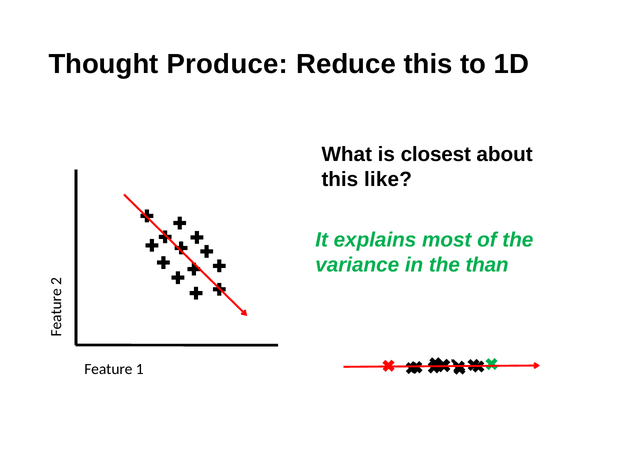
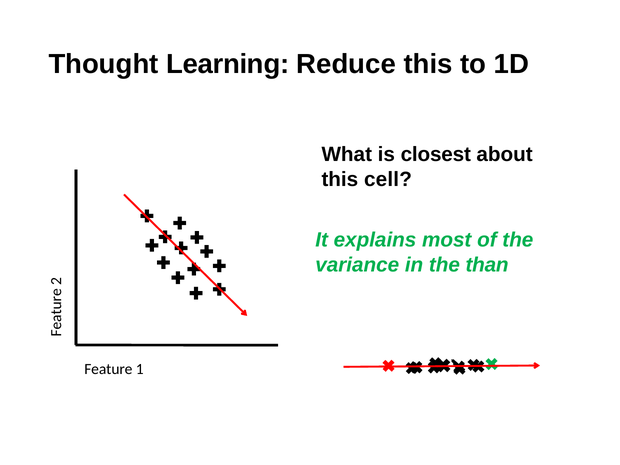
Produce: Produce -> Learning
like: like -> cell
